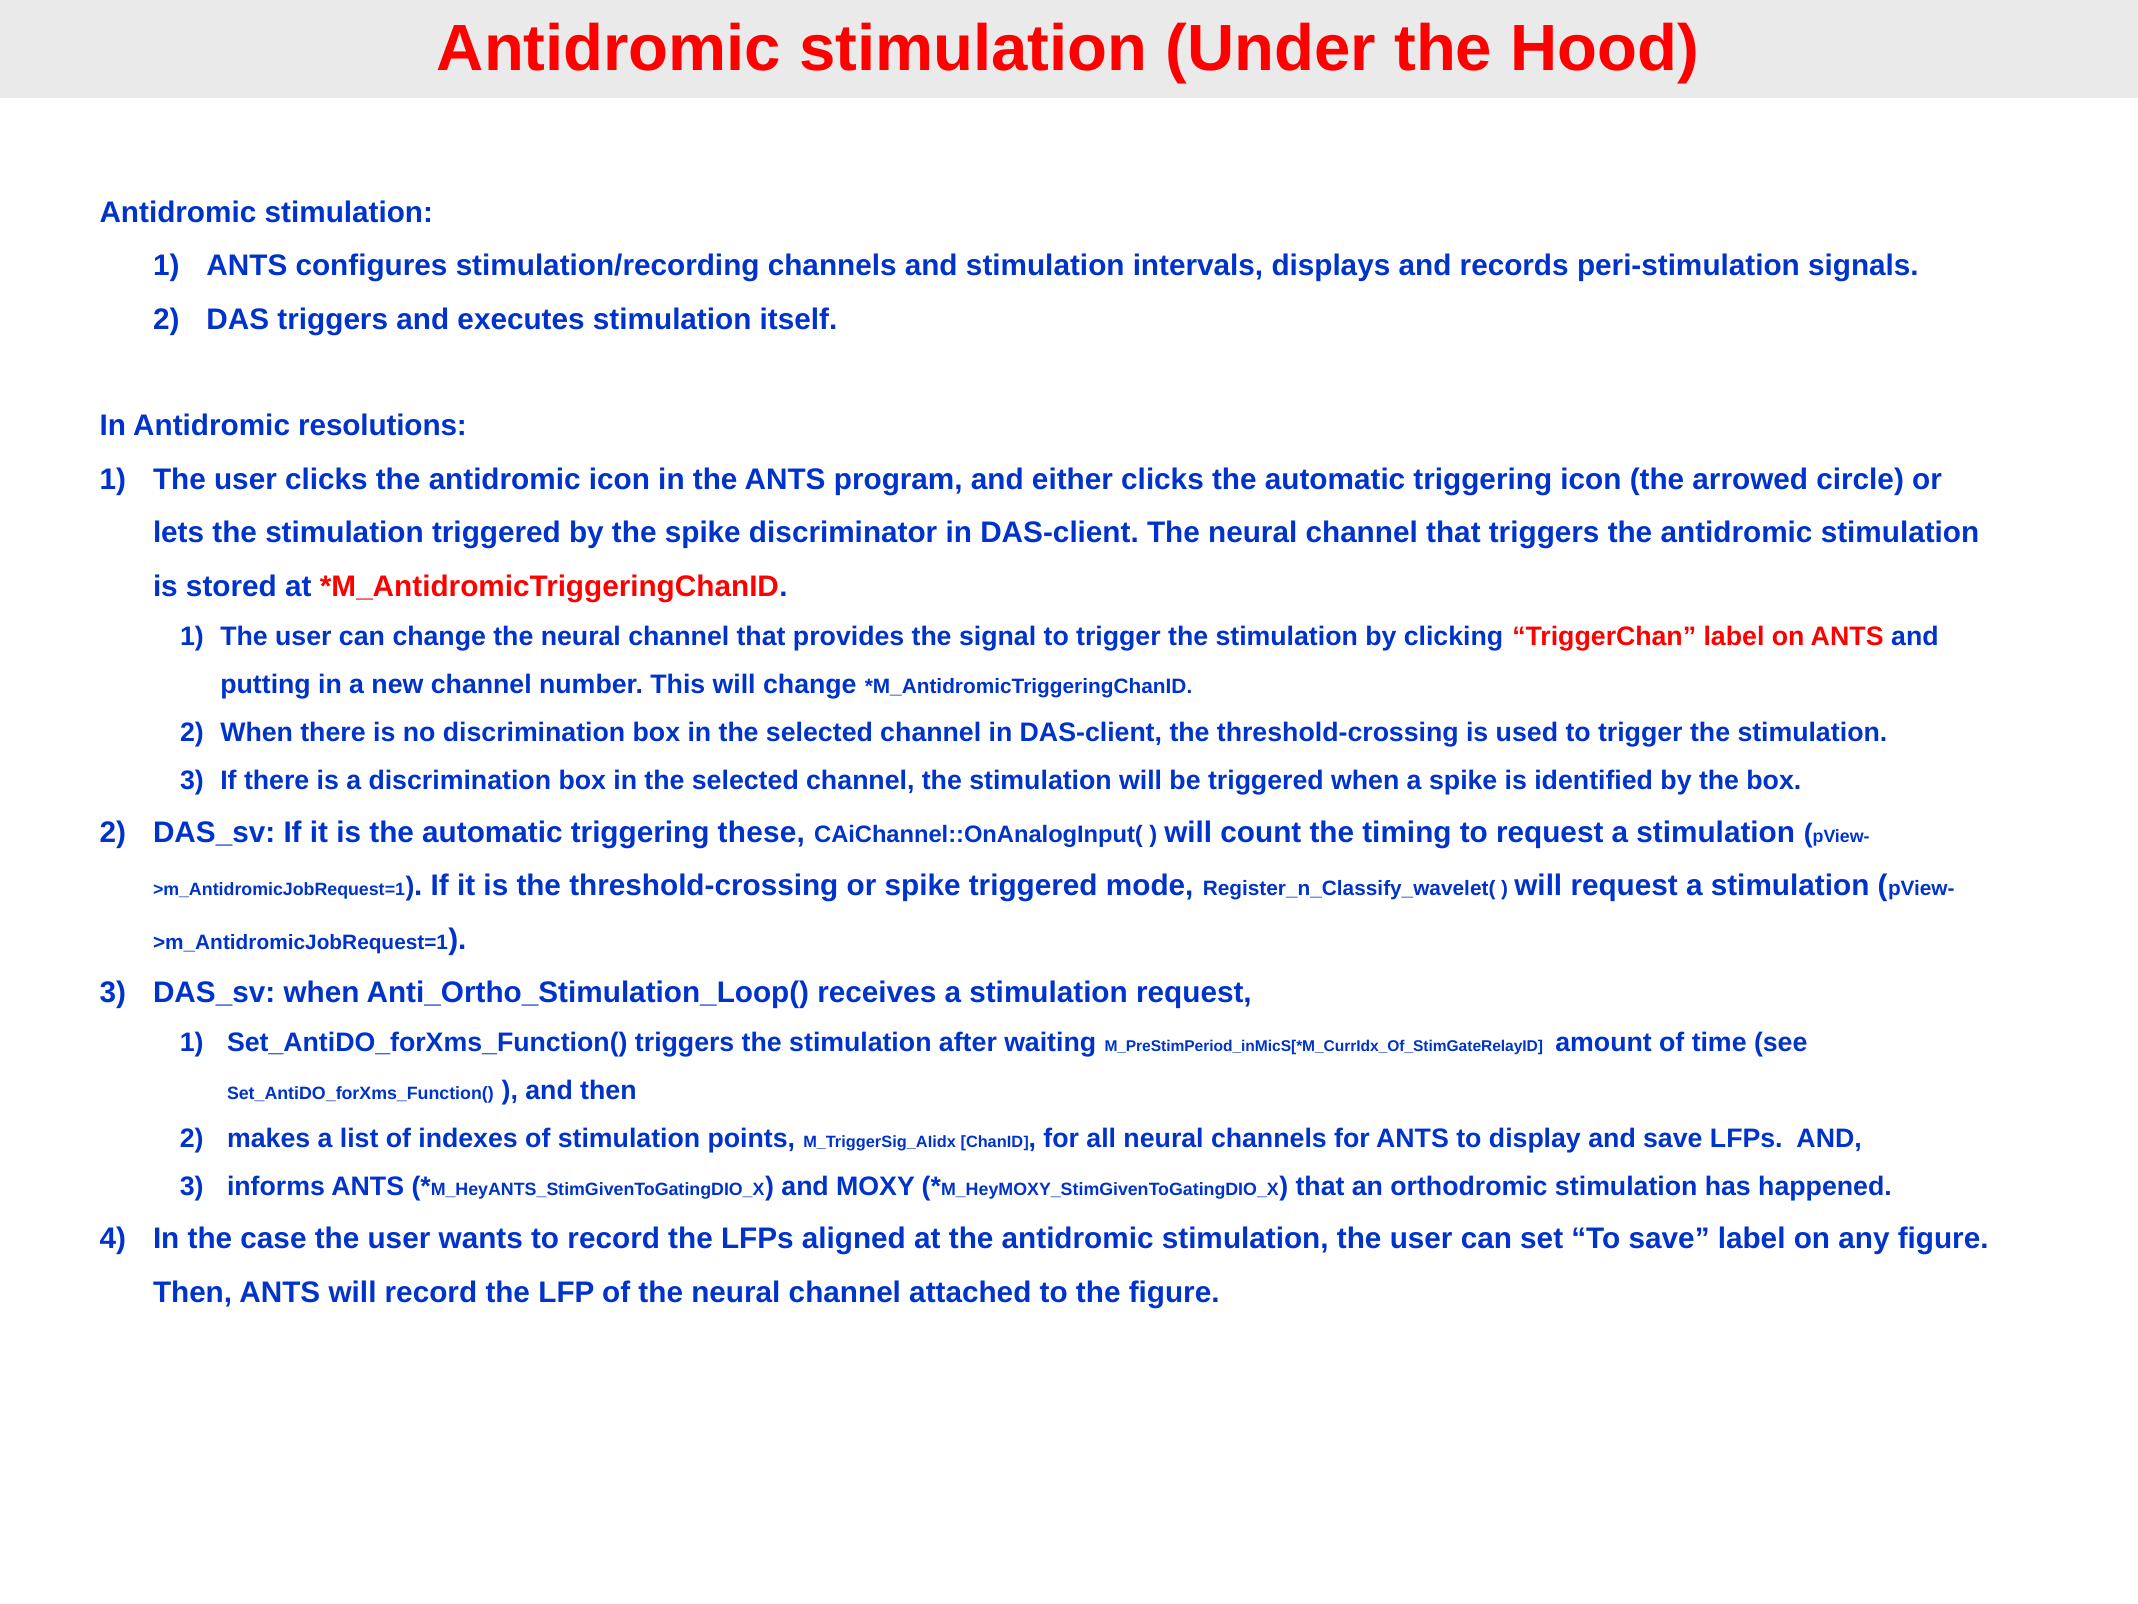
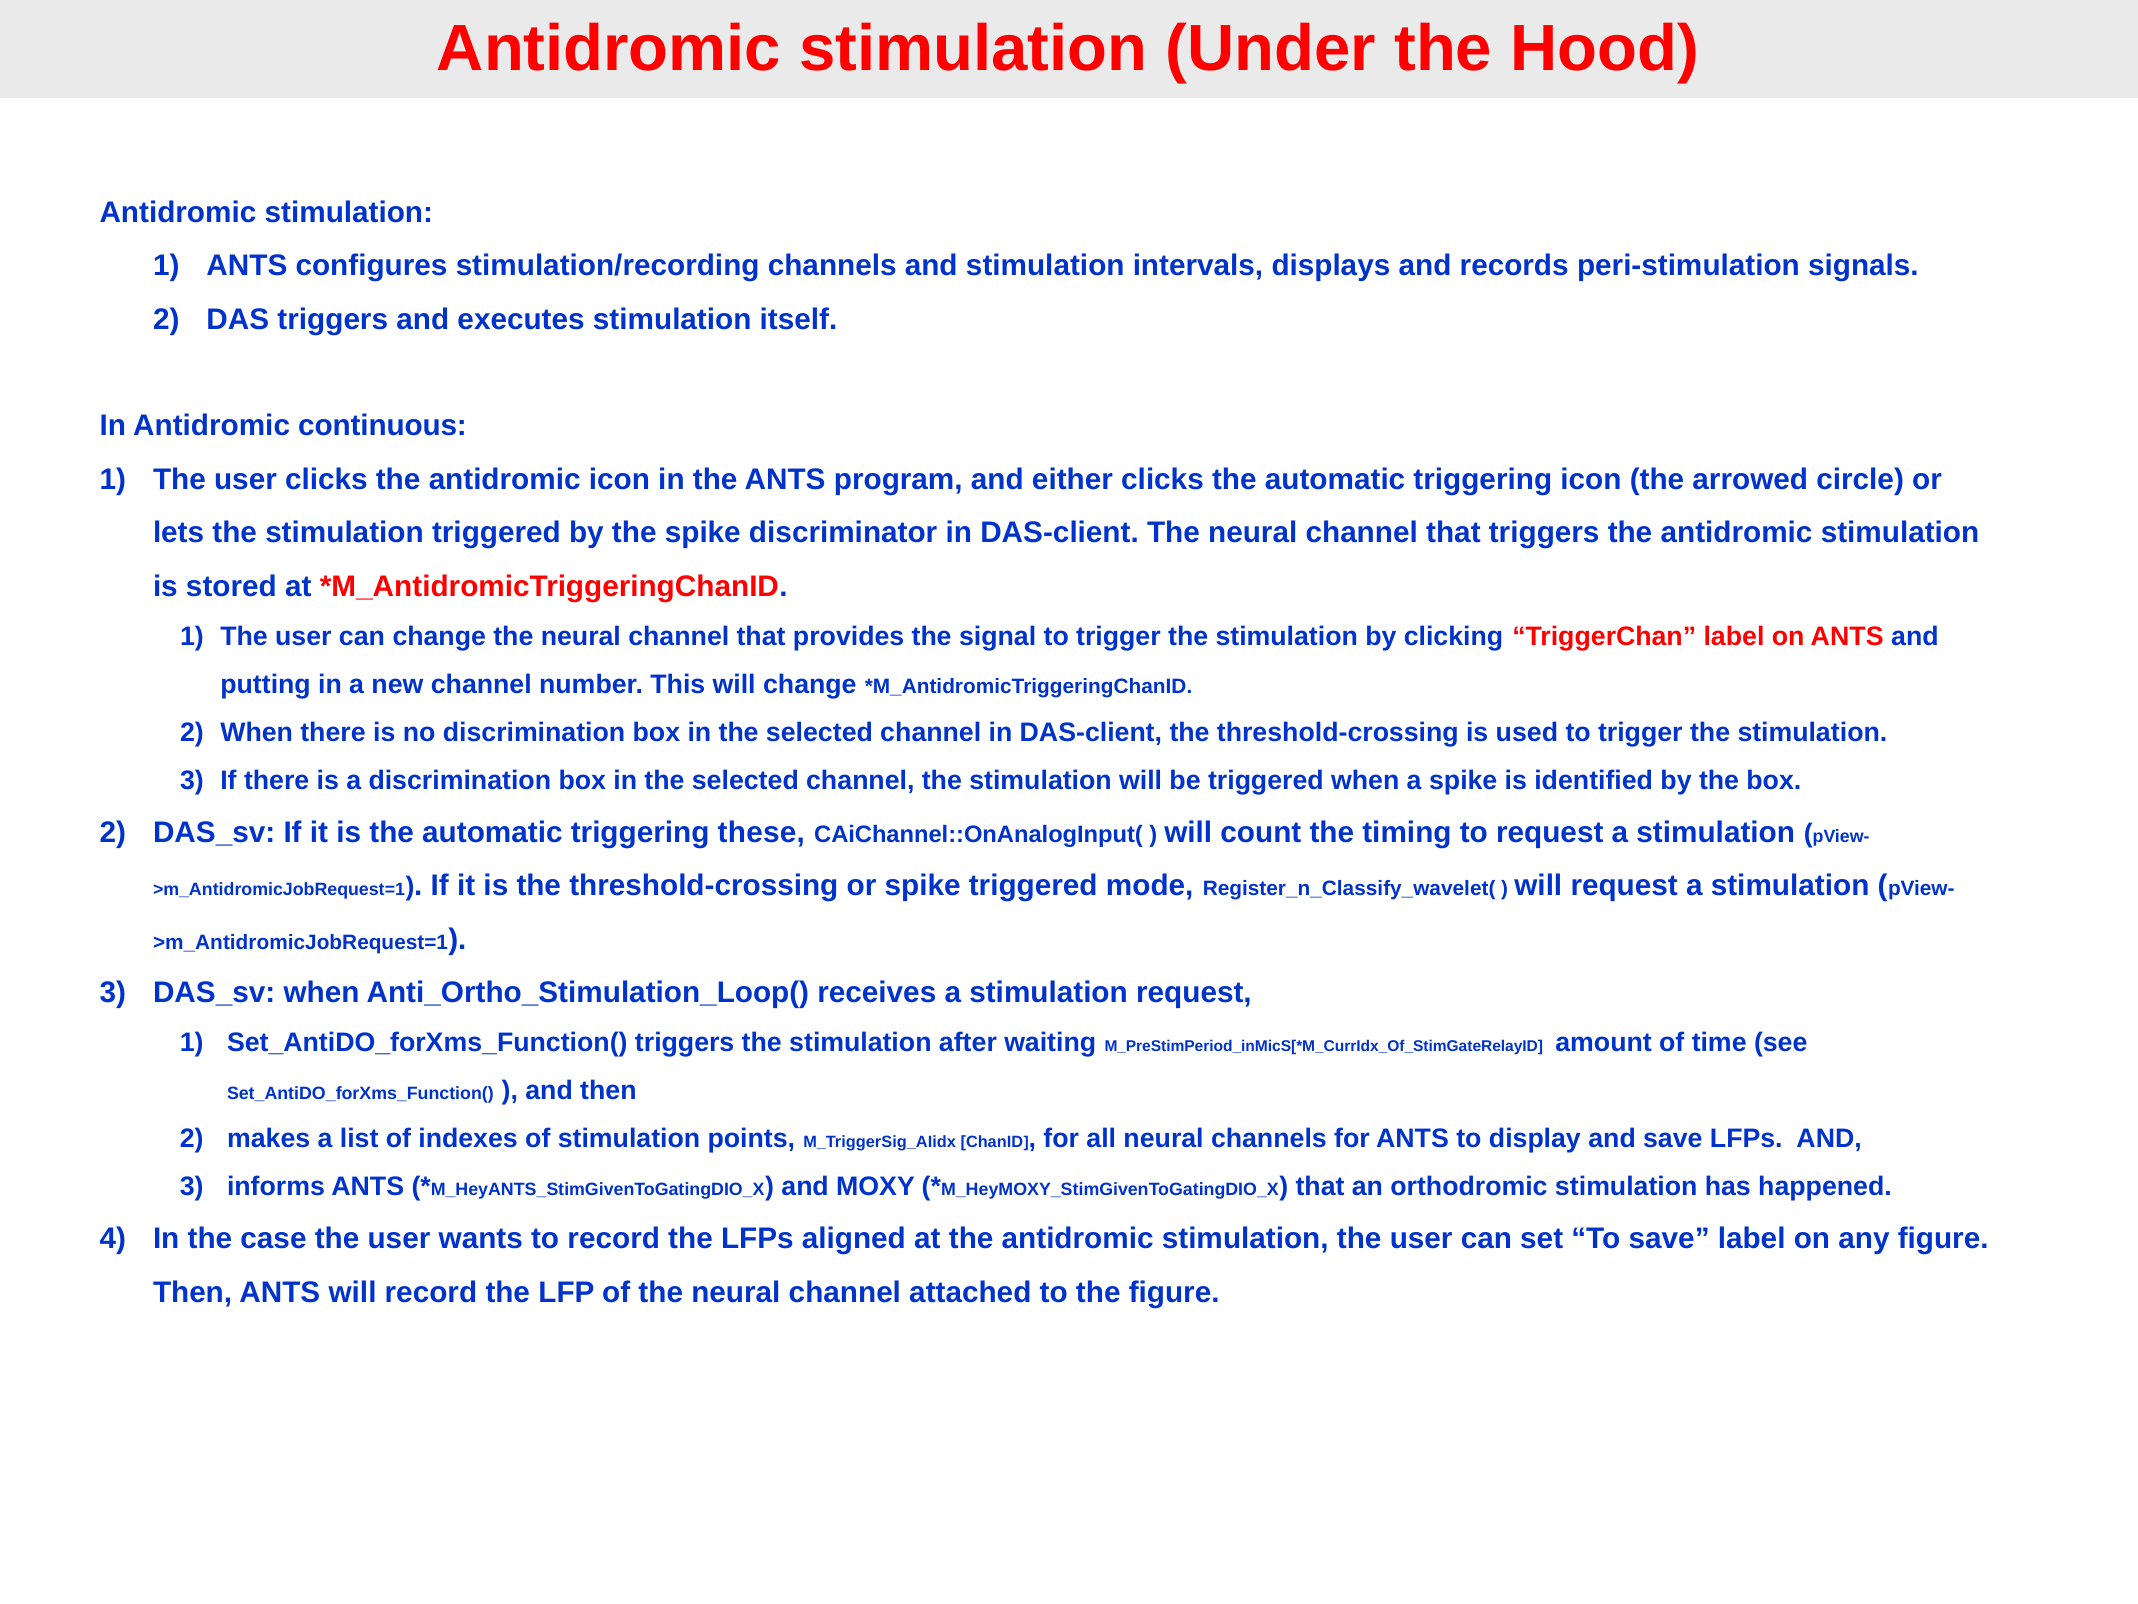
resolutions: resolutions -> continuous
